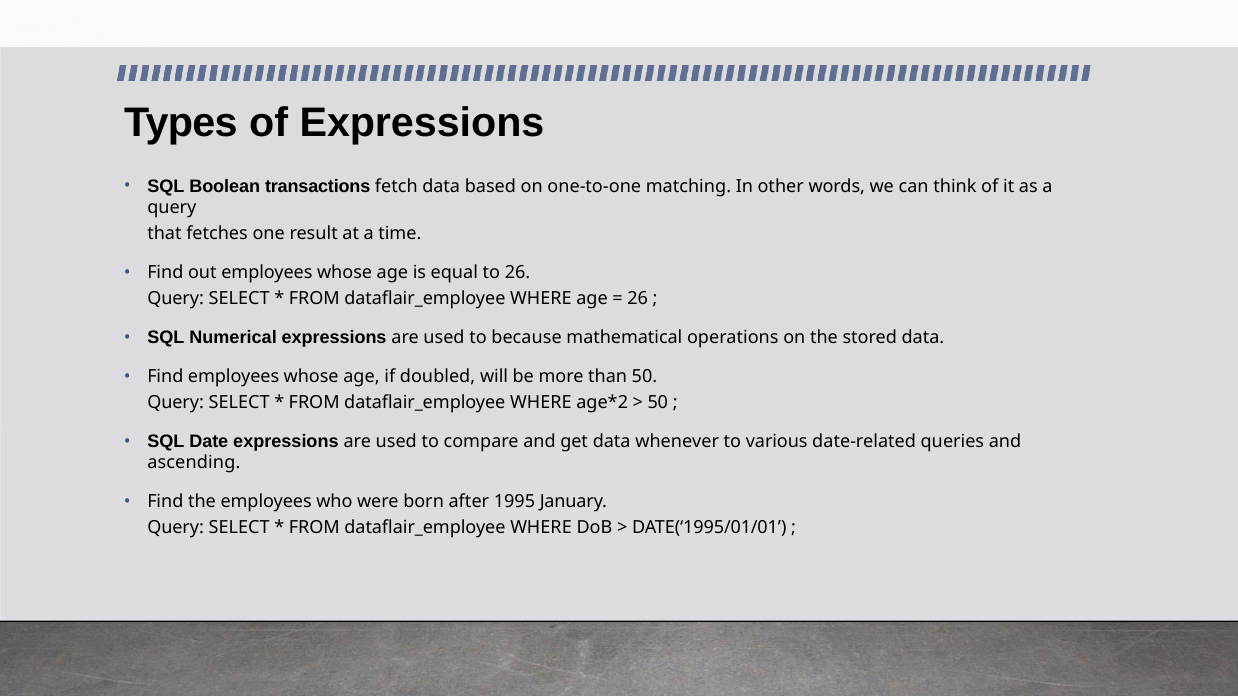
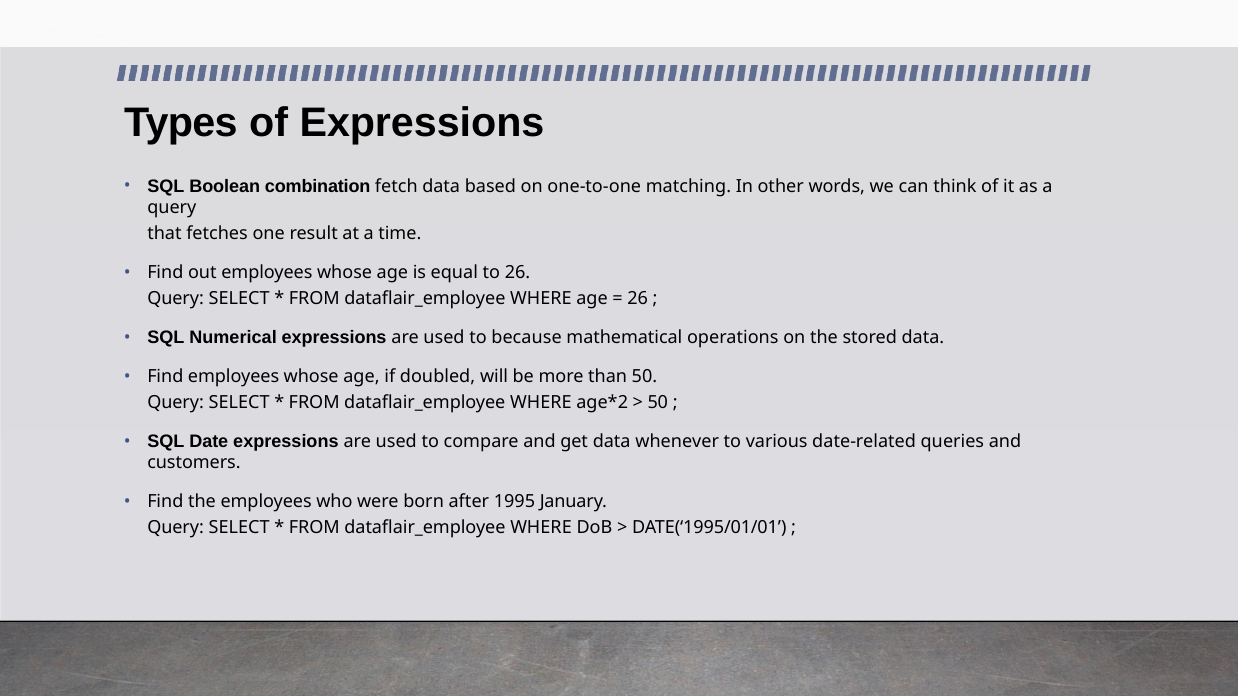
transactions: transactions -> combination
ascending: ascending -> customers
